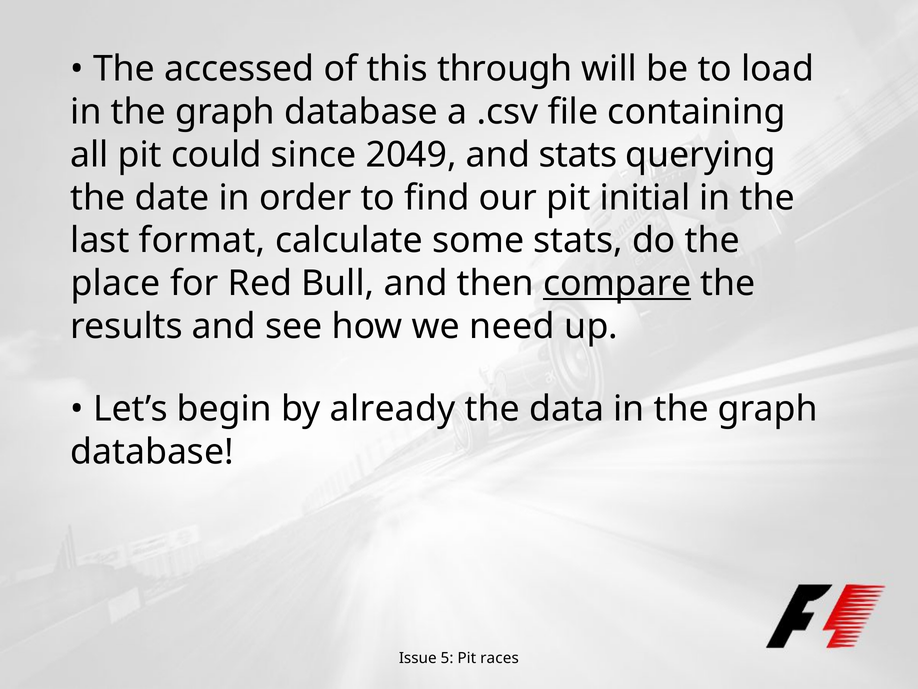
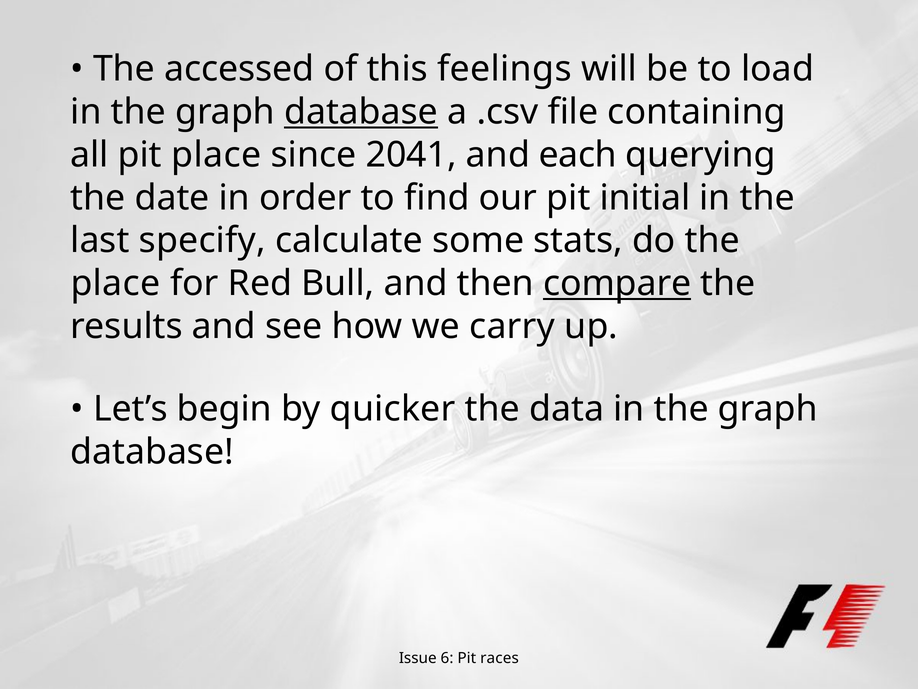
through: through -> feelings
database at (361, 112) underline: none -> present
pit could: could -> place
2049: 2049 -> 2041
and stats: stats -> each
format: format -> specify
need: need -> carry
already: already -> quicker
5: 5 -> 6
